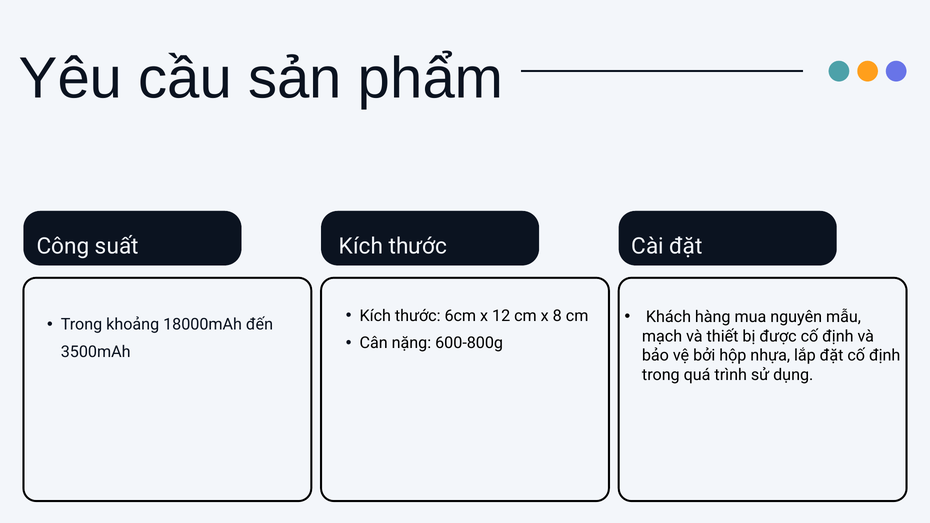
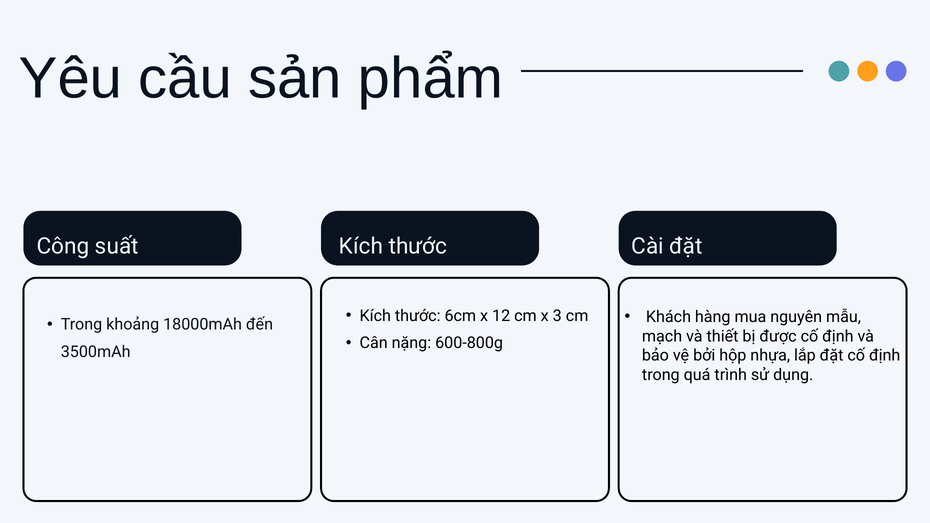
8: 8 -> 3
